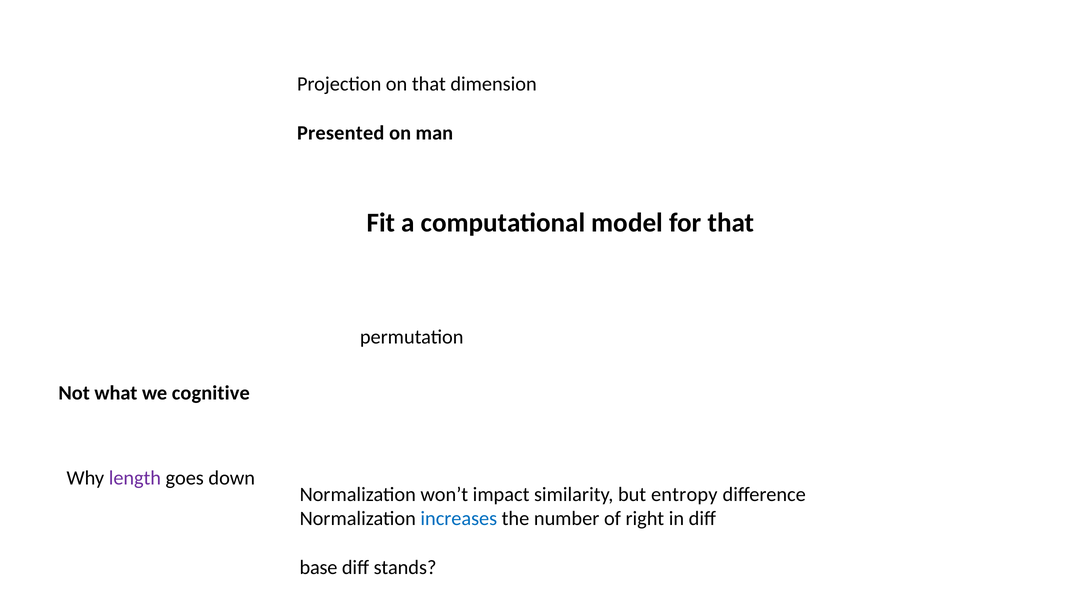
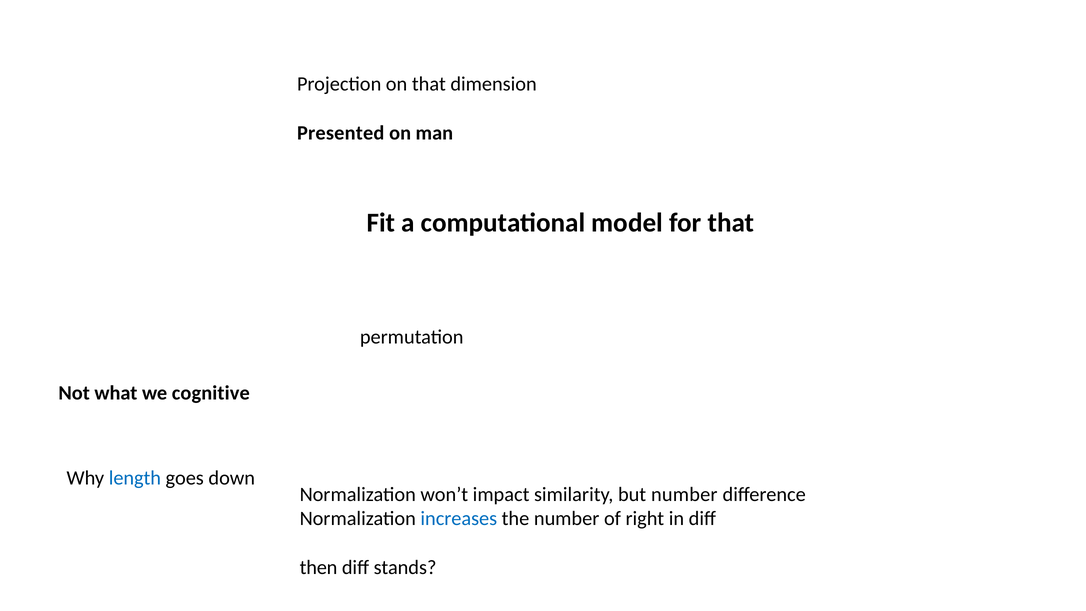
length colour: purple -> blue
but entropy: entropy -> number
base: base -> then
